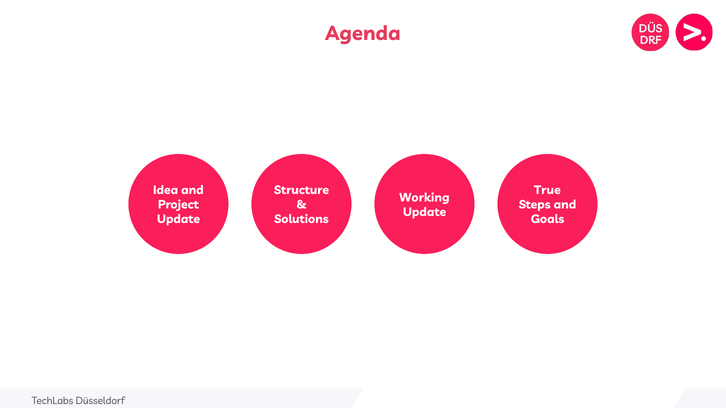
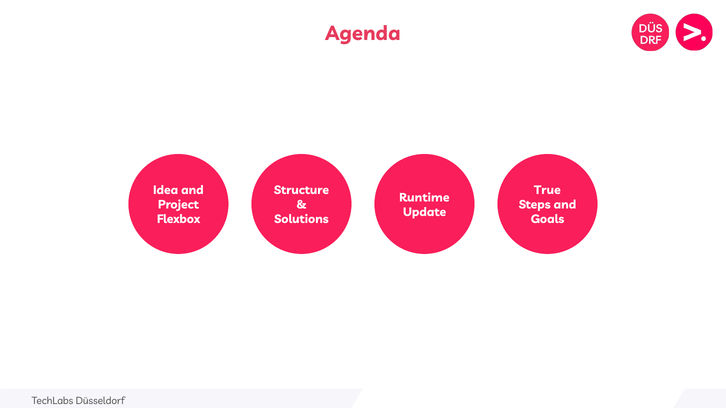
Working: Working -> Runtime
Update at (178, 220): Update -> Flexbox
